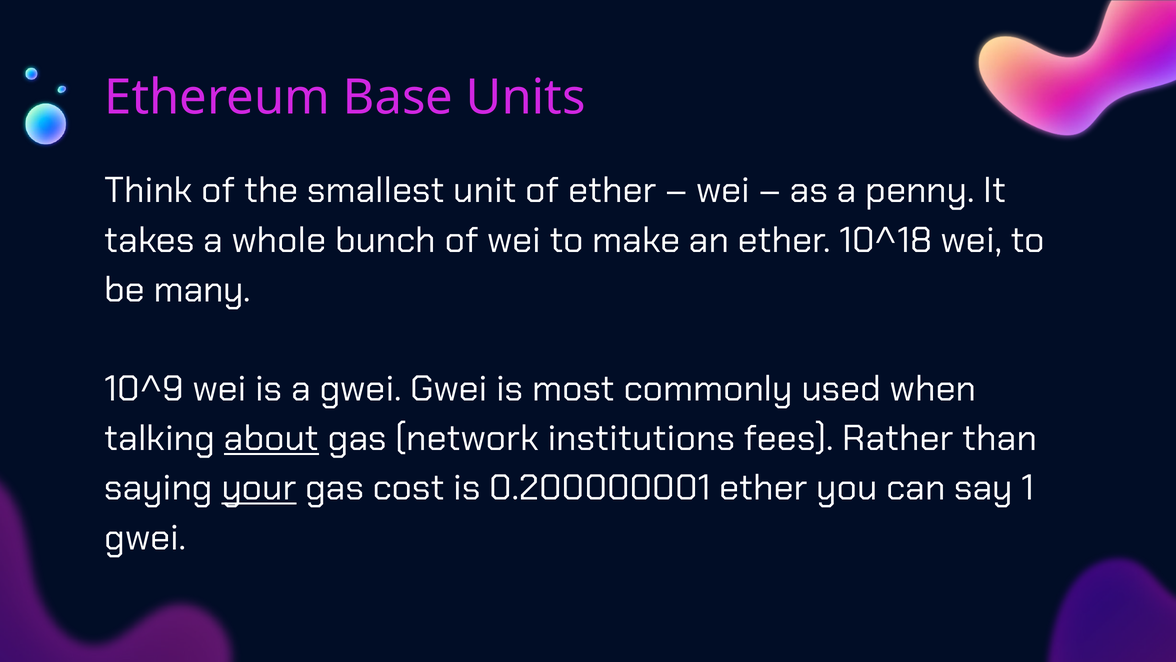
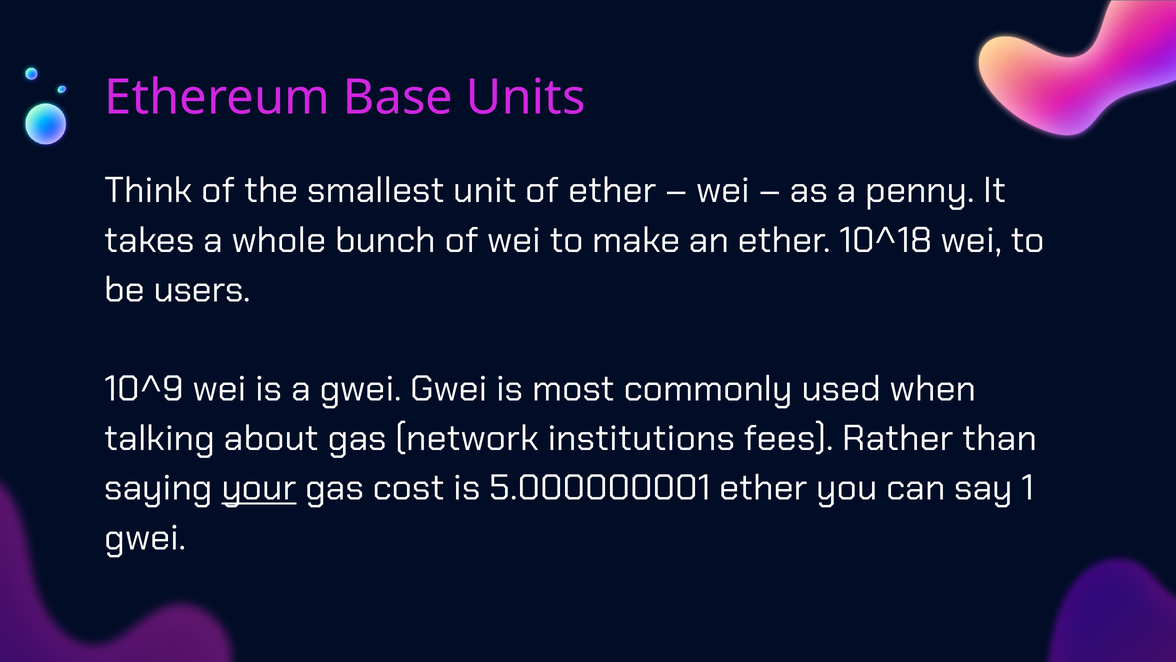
many: many -> users
about underline: present -> none
0.200000001: 0.200000001 -> 5.000000001
